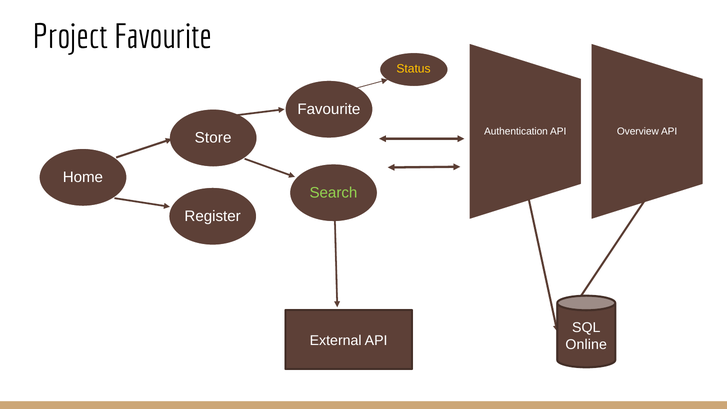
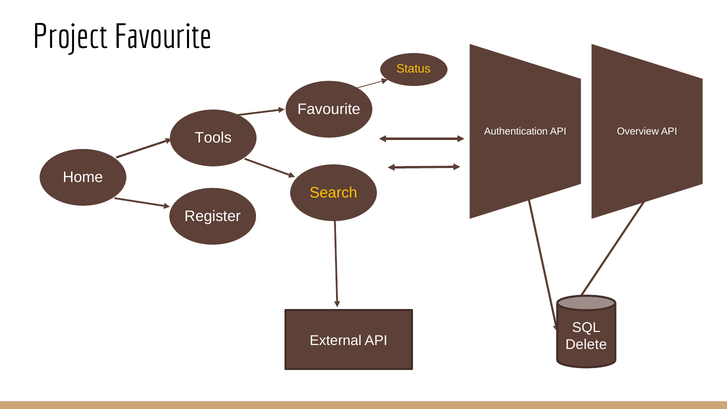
Store: Store -> Tools
Search colour: light green -> yellow
Online: Online -> Delete
